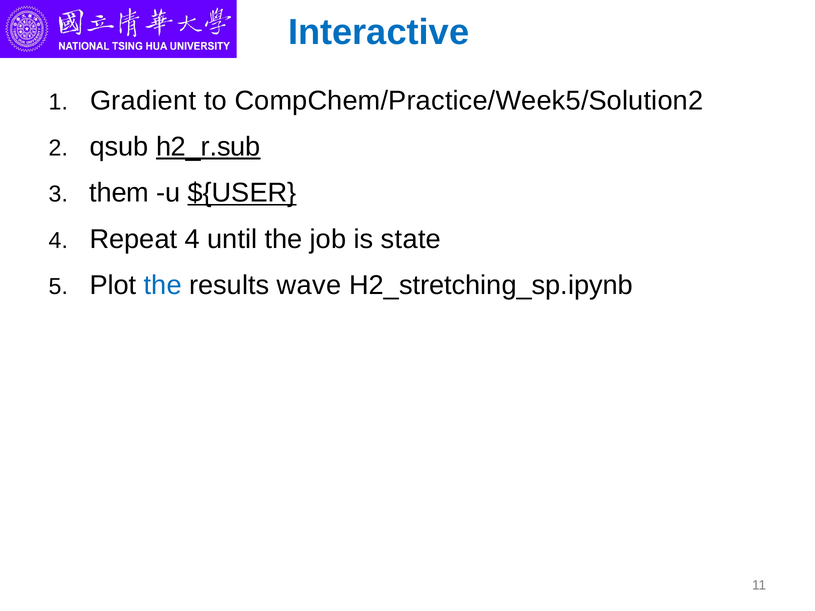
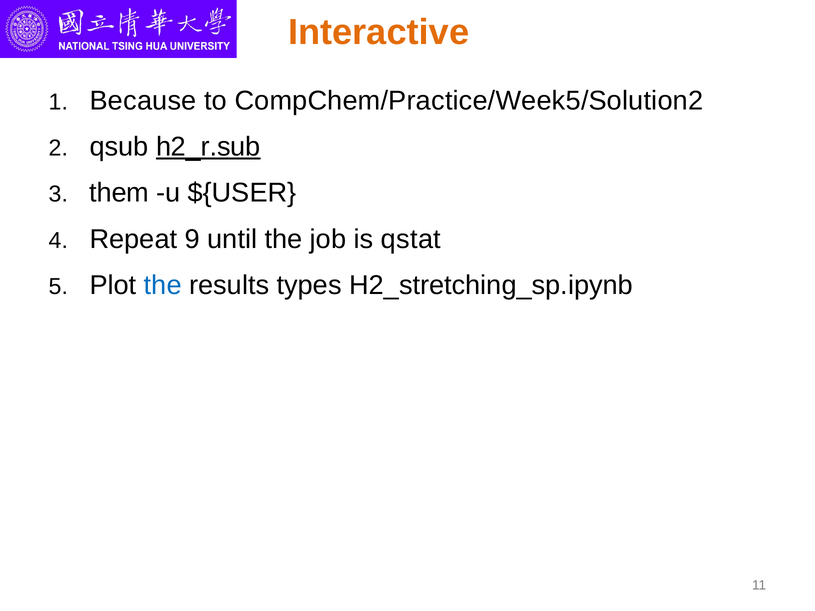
Interactive colour: blue -> orange
Gradient: Gradient -> Because
${USER underline: present -> none
Repeat 4: 4 -> 9
state: state -> qstat
wave: wave -> types
